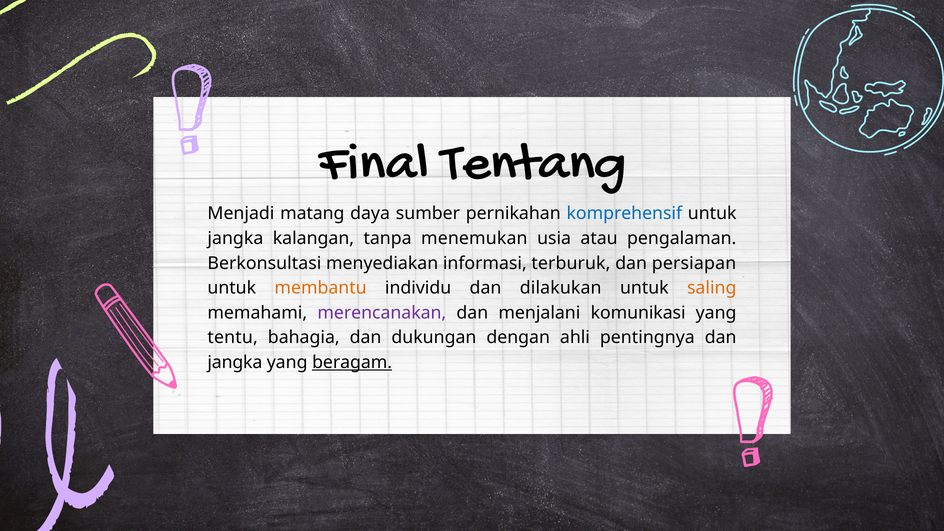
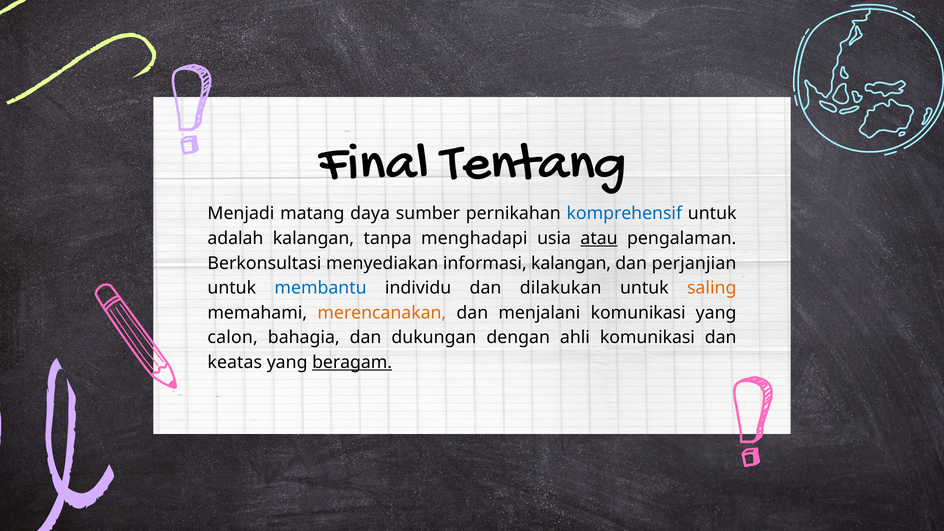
jangka at (235, 238): jangka -> adalah
menemukan: menemukan -> menghadapi
atau underline: none -> present
informasi terburuk: terburuk -> kalangan
persiapan: persiapan -> perjanjian
membantu colour: orange -> blue
merencanakan colour: purple -> orange
tentu: tentu -> calon
ahli pentingnya: pentingnya -> komunikasi
jangka at (235, 362): jangka -> keatas
